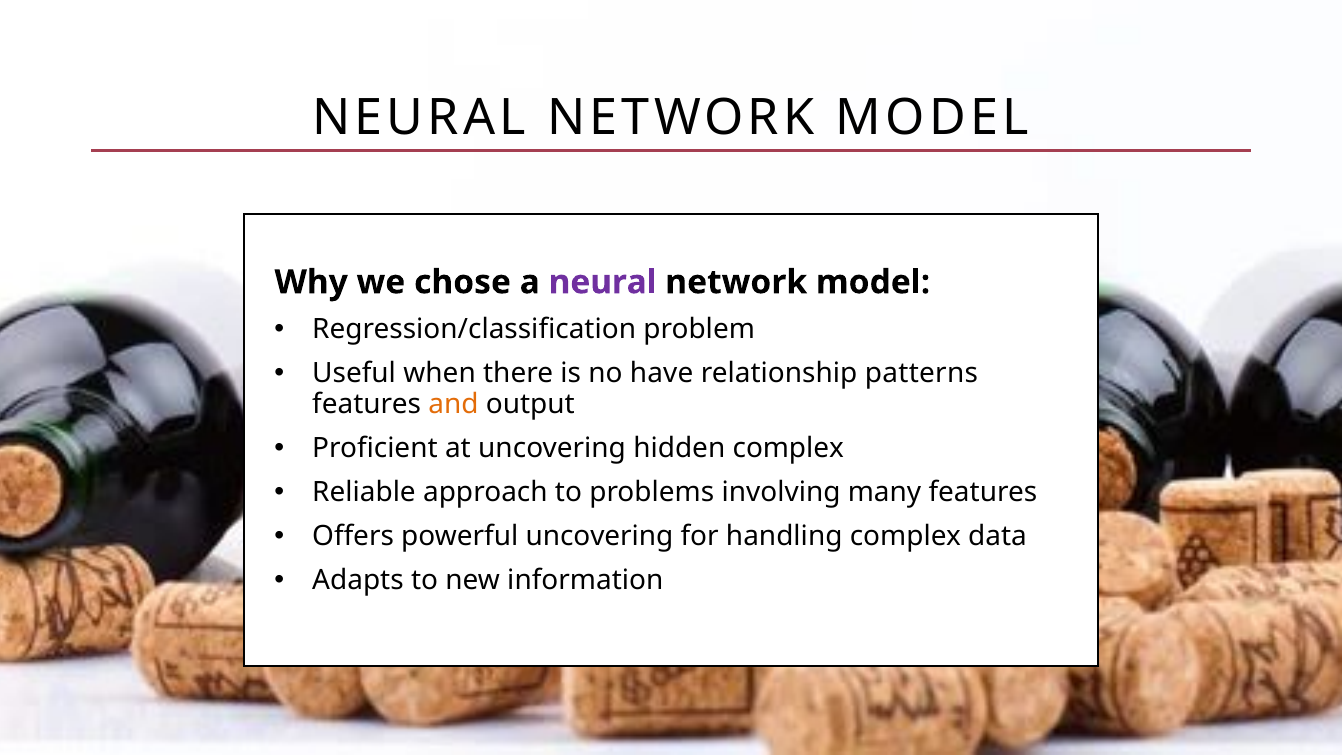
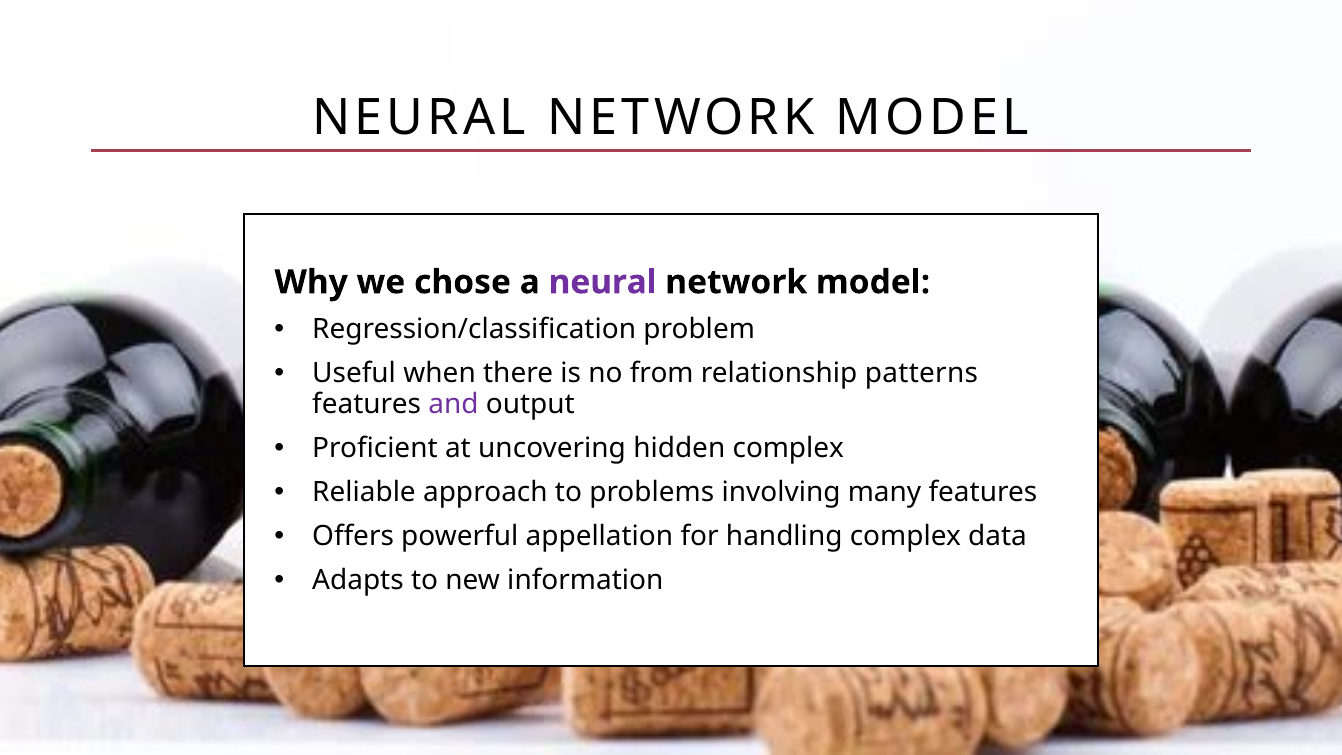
have: have -> from
and colour: orange -> purple
powerful uncovering: uncovering -> appellation
